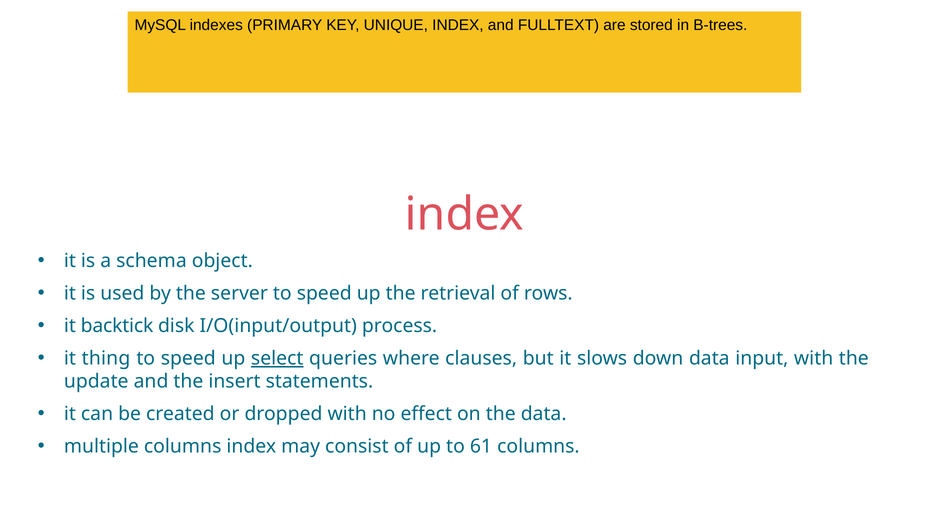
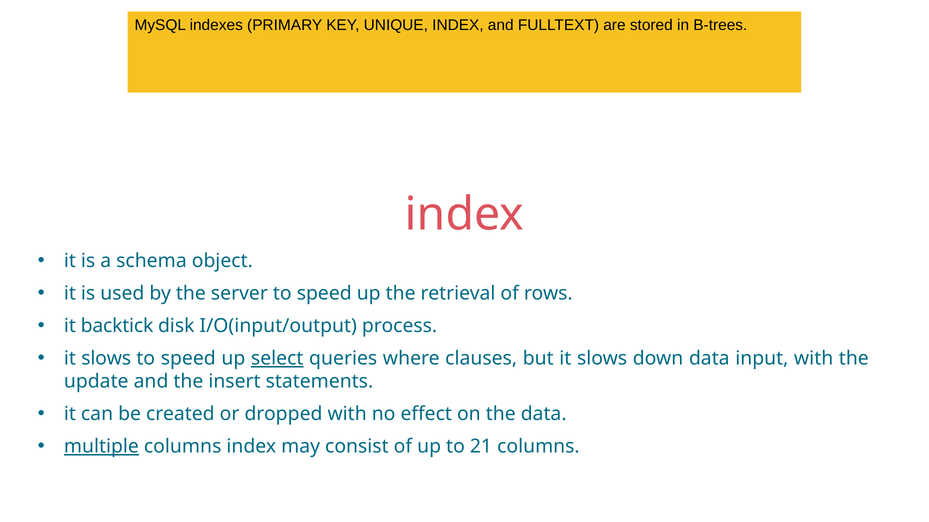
thing at (106, 359): thing -> slows
multiple underline: none -> present
61: 61 -> 21
